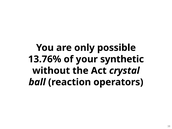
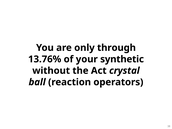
possible: possible -> through
